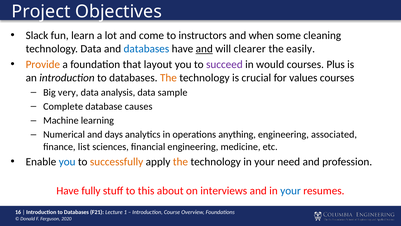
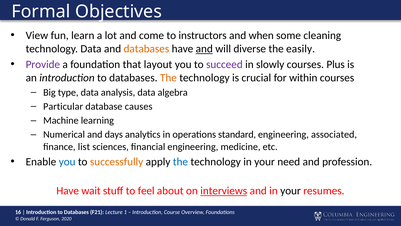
Project: Project -> Formal
Slack: Slack -> View
databases at (146, 49) colour: blue -> orange
clearer: clearer -> diverse
Provide colour: orange -> purple
would: would -> slowly
values: values -> within
very: very -> type
sample: sample -> algebra
Complete: Complete -> Particular
anything: anything -> standard
the at (180, 161) colour: orange -> blue
fully: fully -> wait
this: this -> feel
interviews underline: none -> present
your at (291, 190) colour: blue -> black
